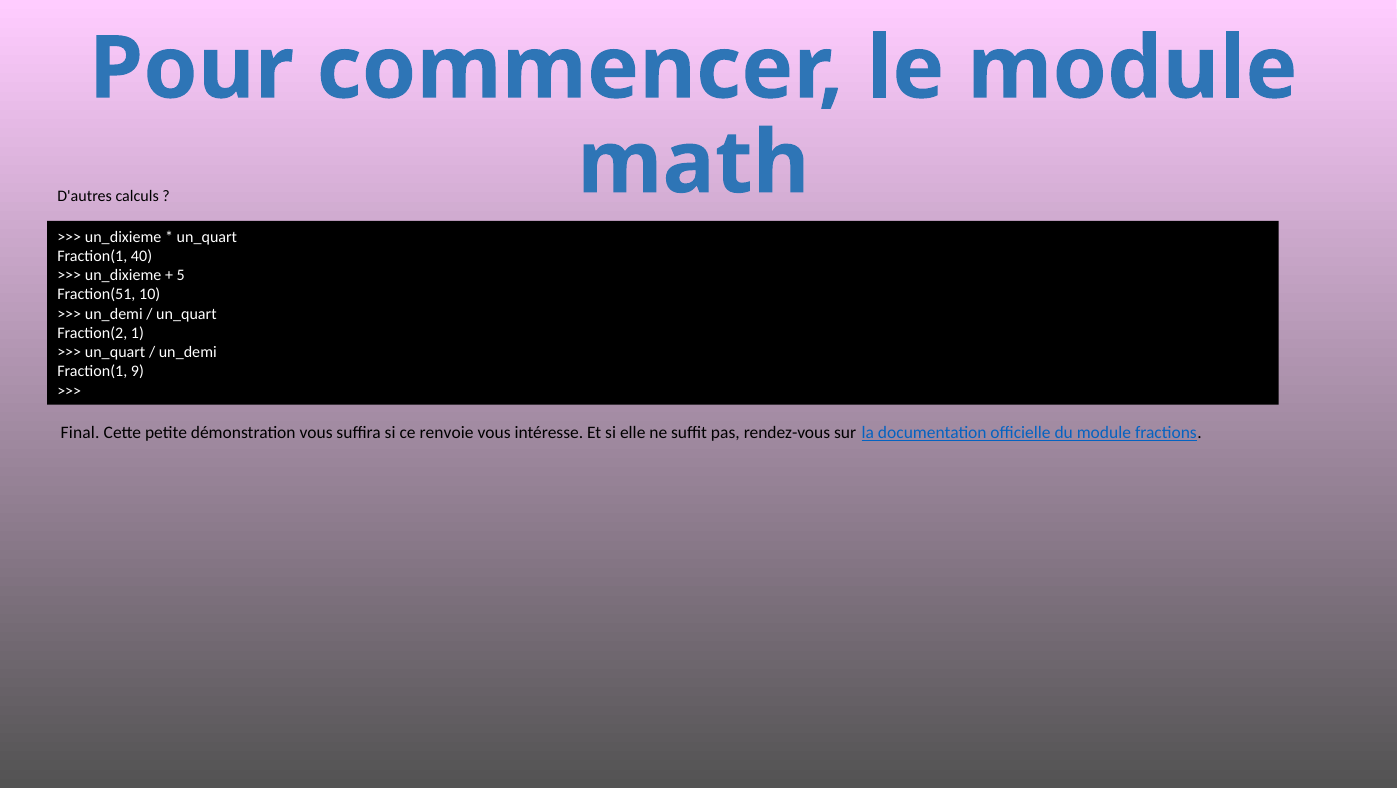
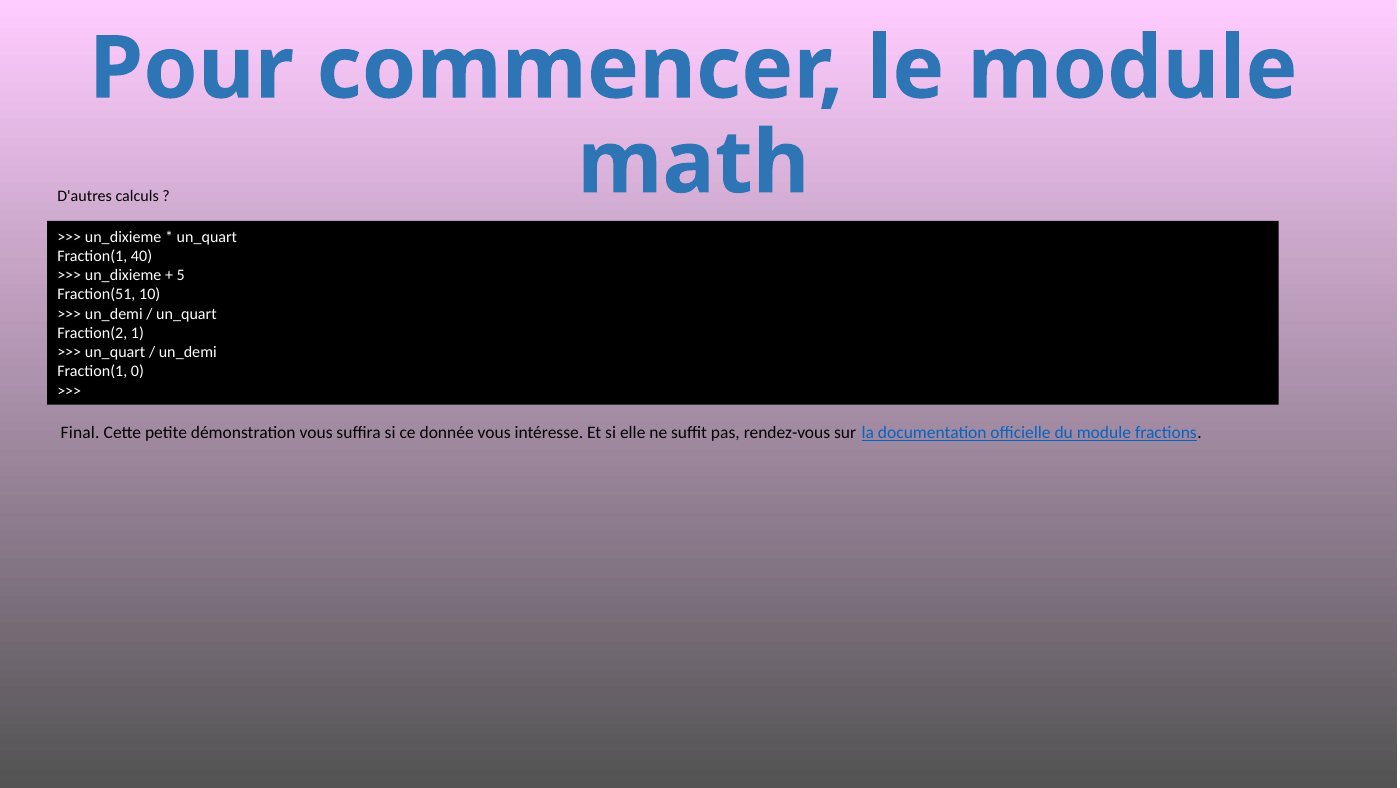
9: 9 -> 0
renvoie: renvoie -> donnée
